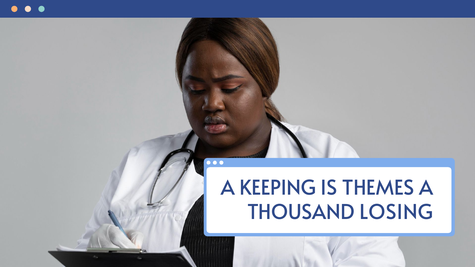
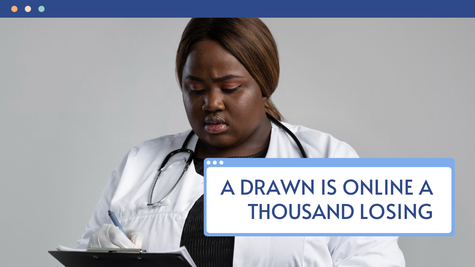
KEEPING: KEEPING -> DRAWN
THEMES: THEMES -> ONLINE
